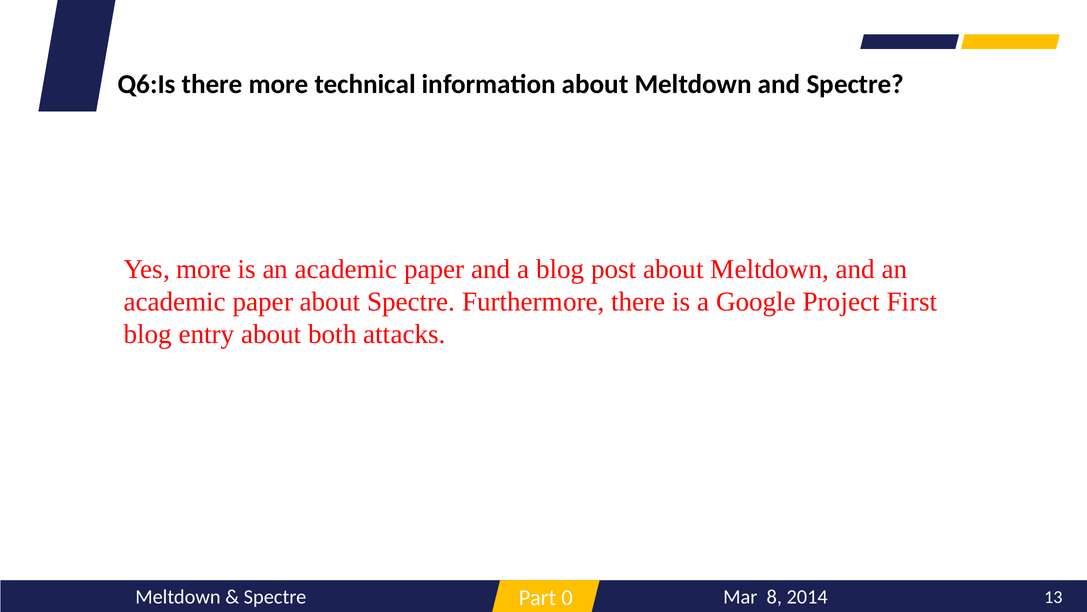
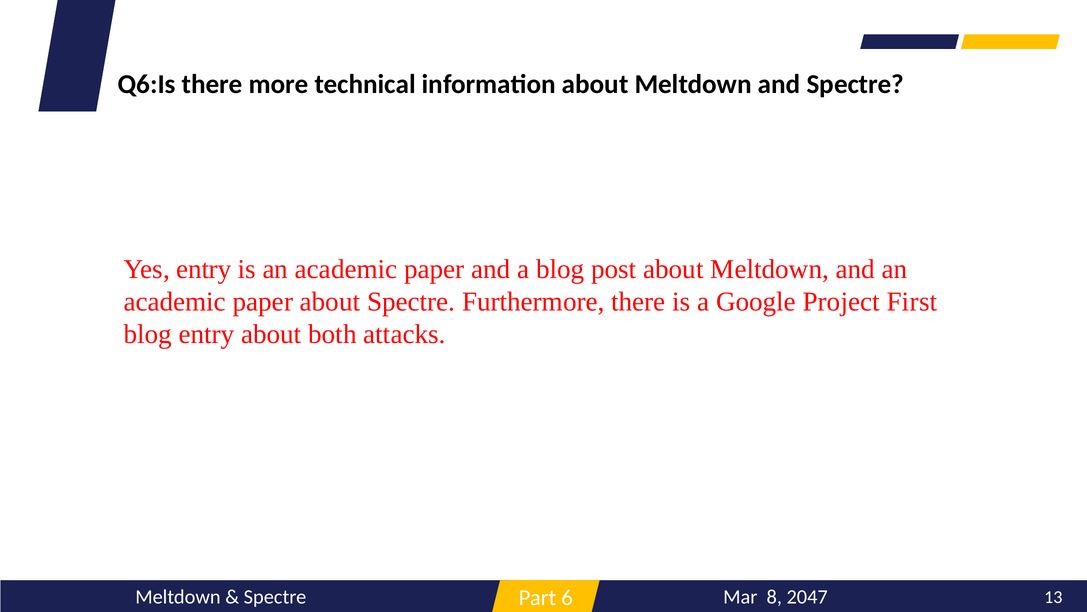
Yes more: more -> entry
0: 0 -> 6
2014: 2014 -> 2047
